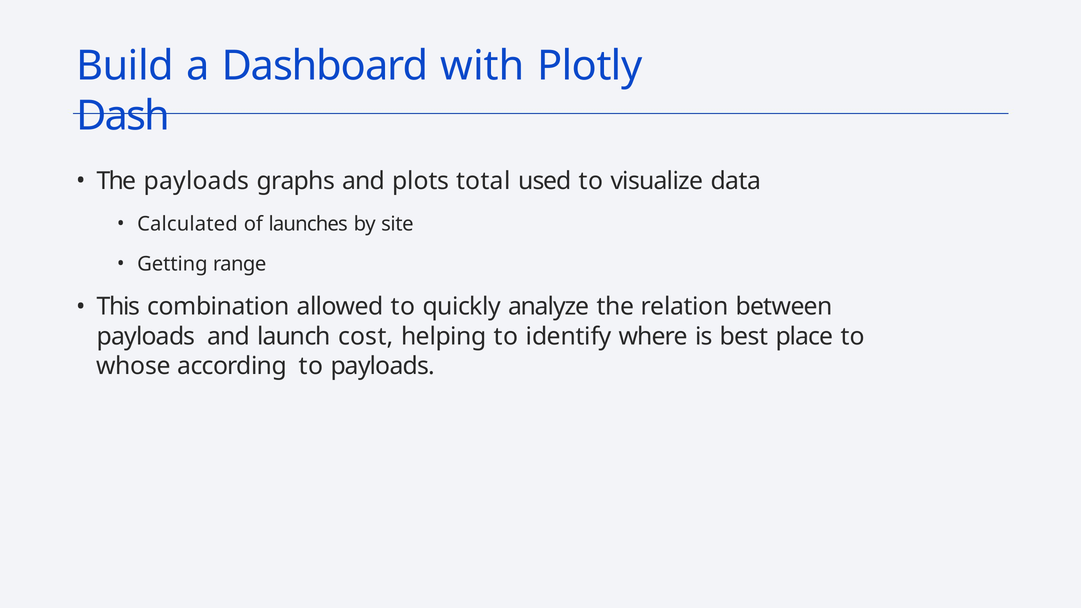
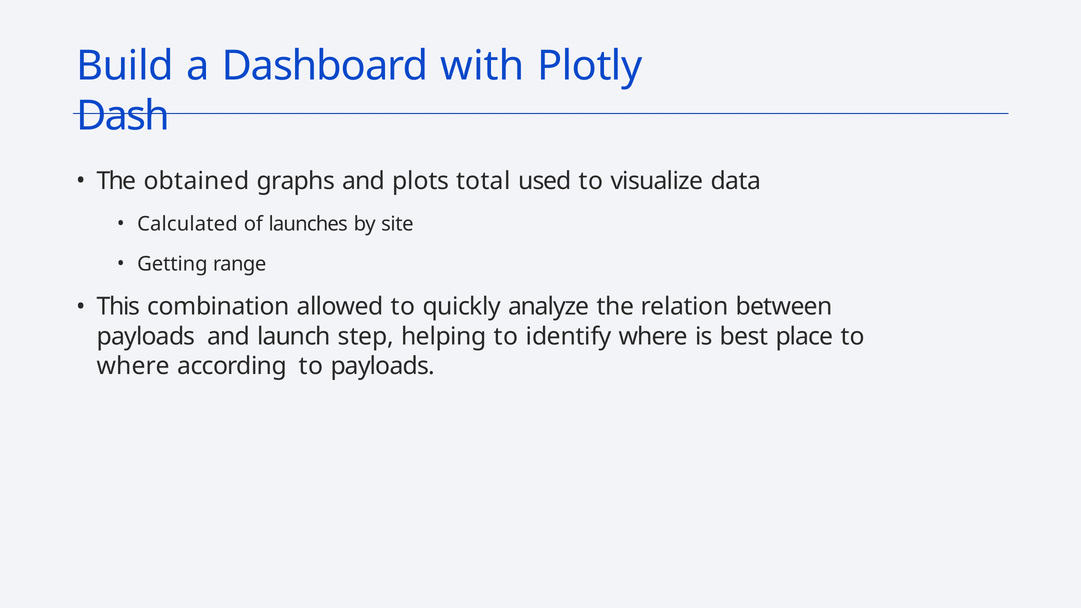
The payloads: payloads -> obtained
cost: cost -> step
whose at (133, 366): whose -> where
